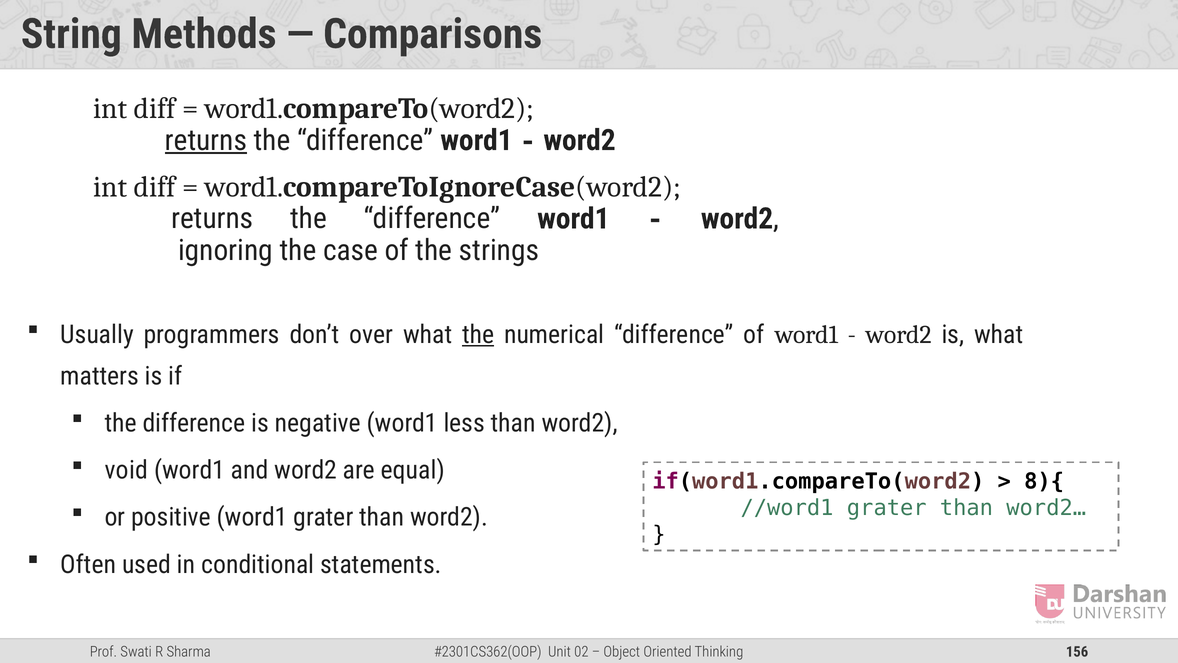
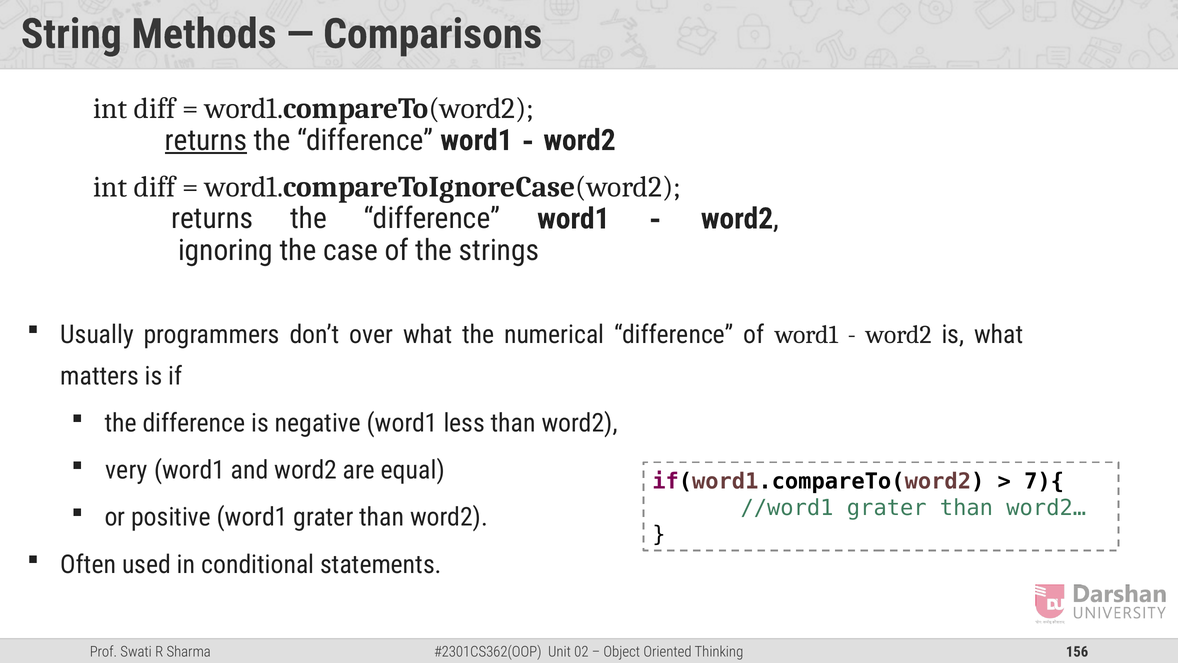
the at (478, 334) underline: present -> none
void: void -> very
8){: 8){ -> 7){
